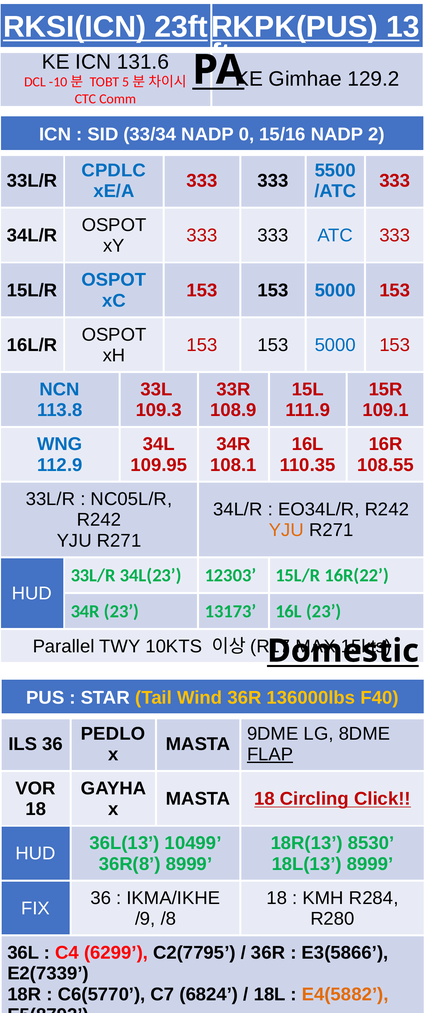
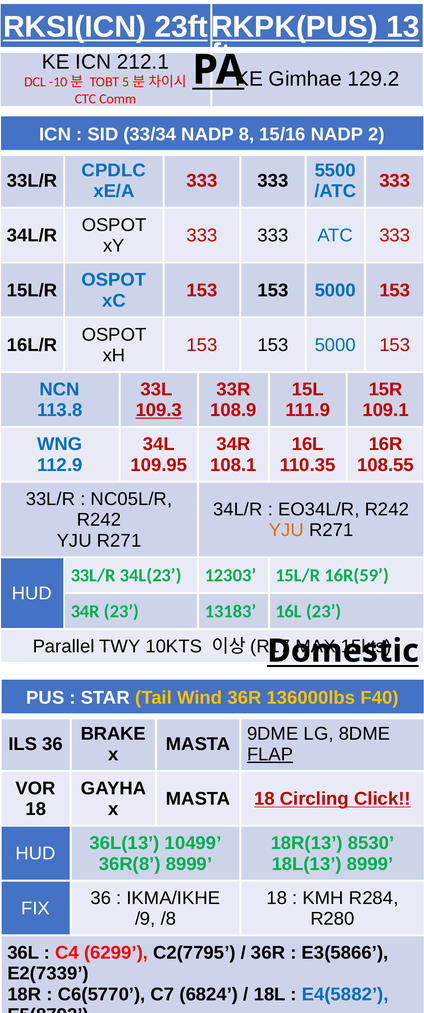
131.6: 131.6 -> 212.1
0: 0 -> 8
109.3 underline: none -> present
16R(22: 16R(22 -> 16R(59
13173: 13173 -> 13183
PEDLO: PEDLO -> BRAKE
E4(5882 colour: orange -> blue
